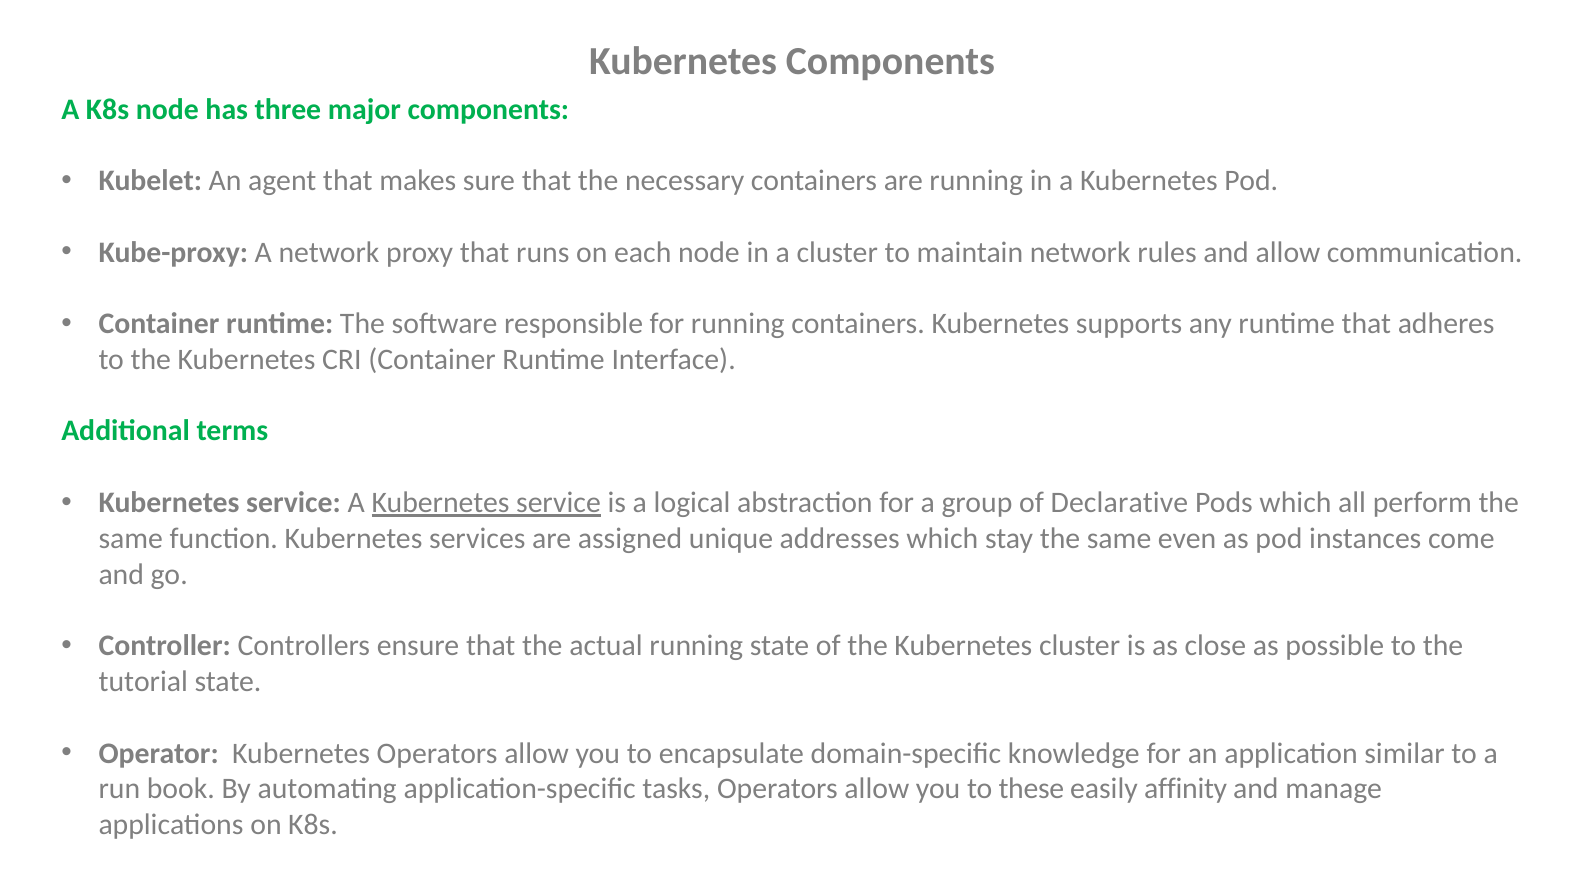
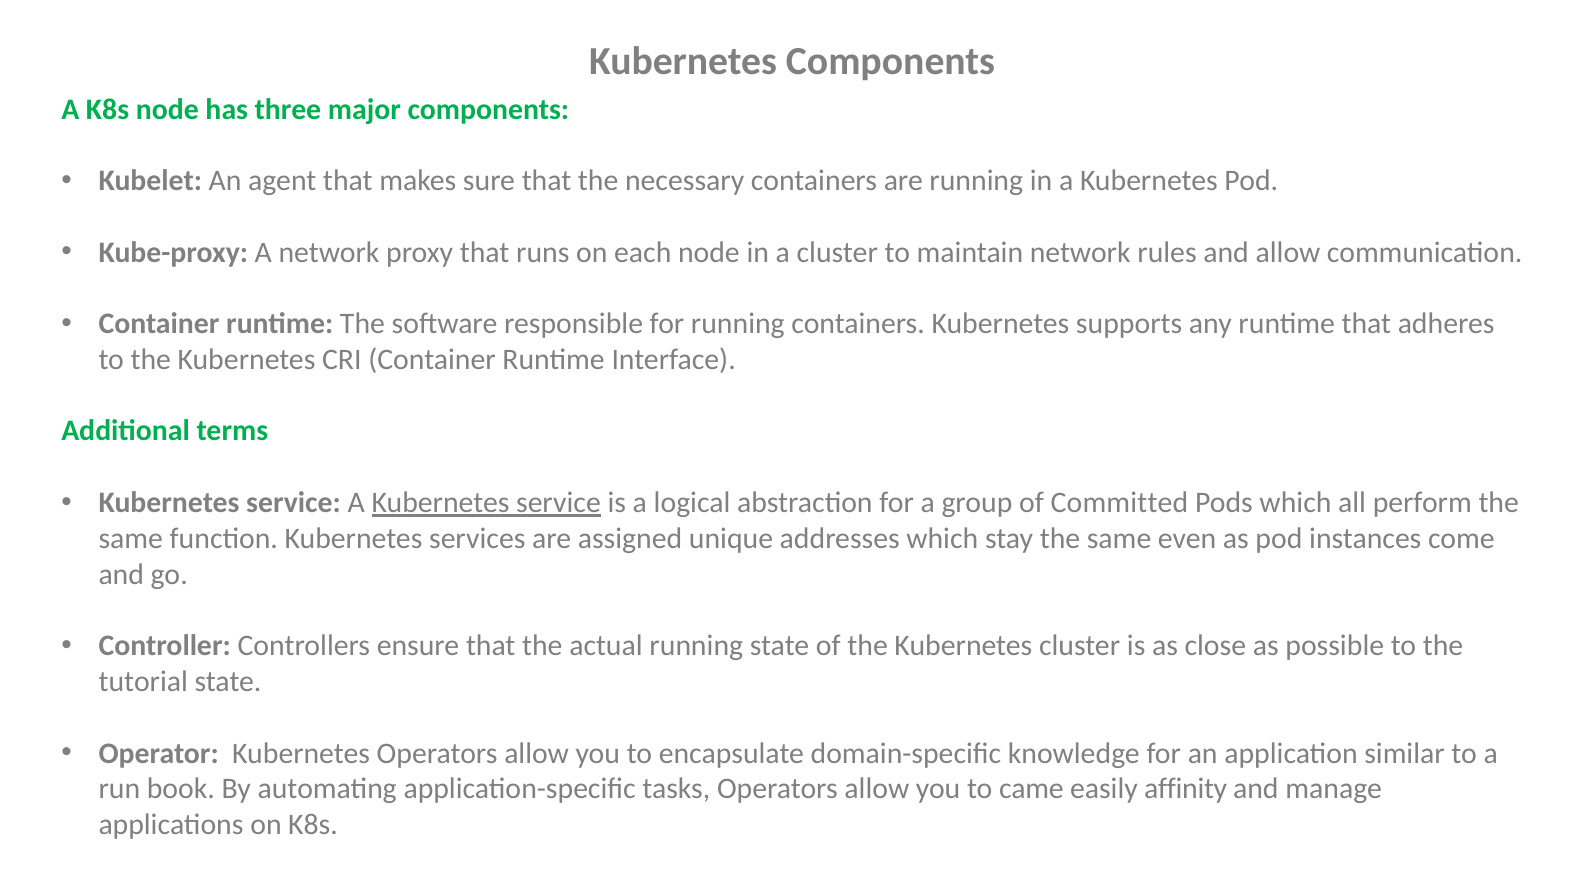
Declarative: Declarative -> Committed
these: these -> came
